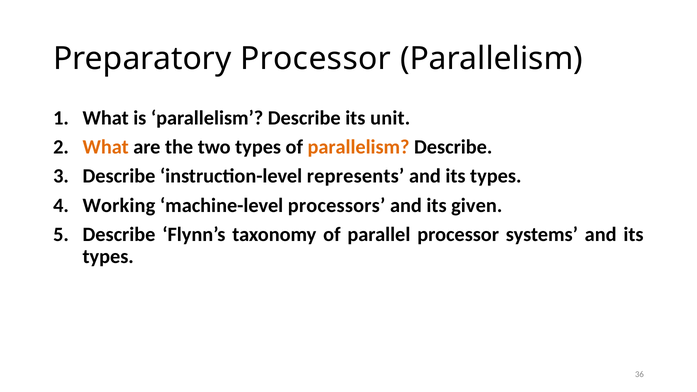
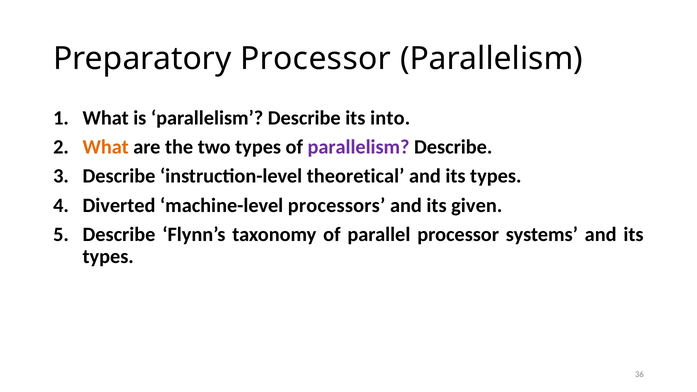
unit: unit -> into
parallelism at (359, 147) colour: orange -> purple
represents: represents -> theoretical
Working: Working -> Diverted
